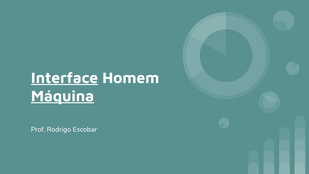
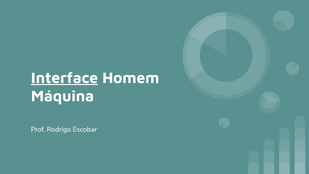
Máquina underline: present -> none
